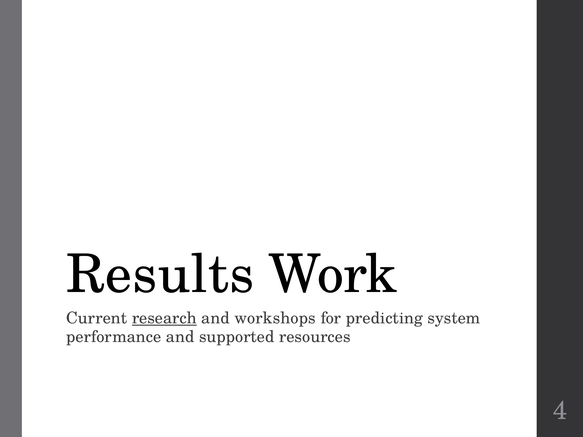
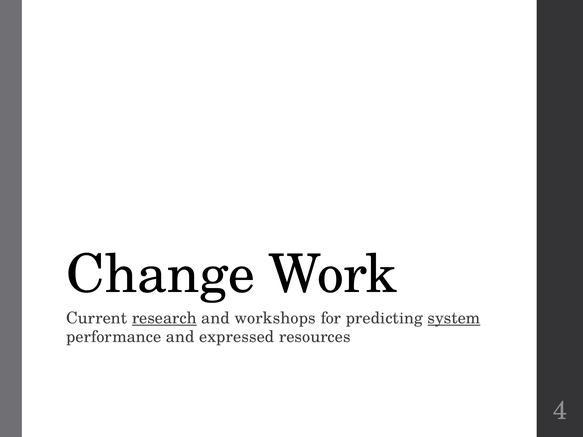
Results: Results -> Change
system underline: none -> present
supported: supported -> expressed
